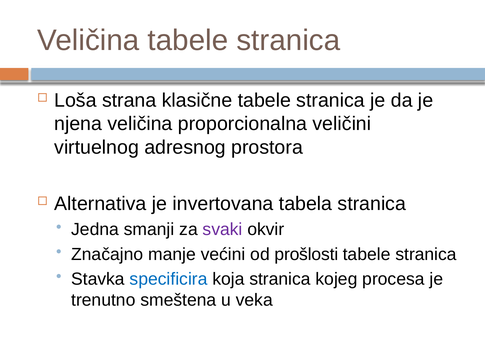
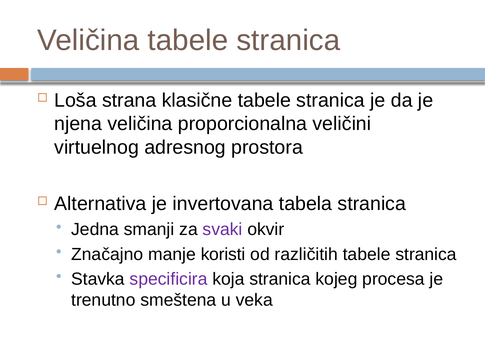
većini: većini -> koristi
prošlosti: prošlosti -> različitih
specificira colour: blue -> purple
